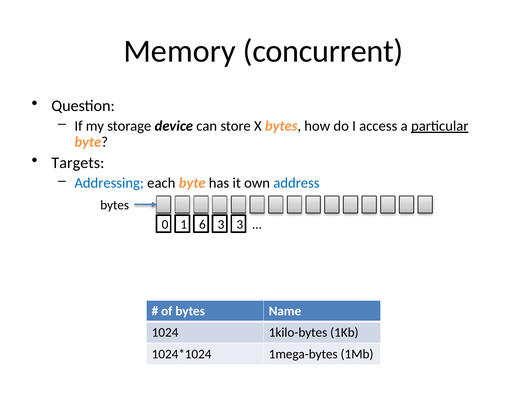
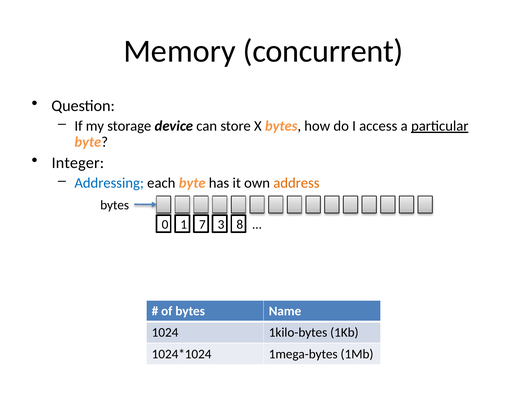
Targets: Targets -> Integer
address colour: blue -> orange
6: 6 -> 7
3 3: 3 -> 8
